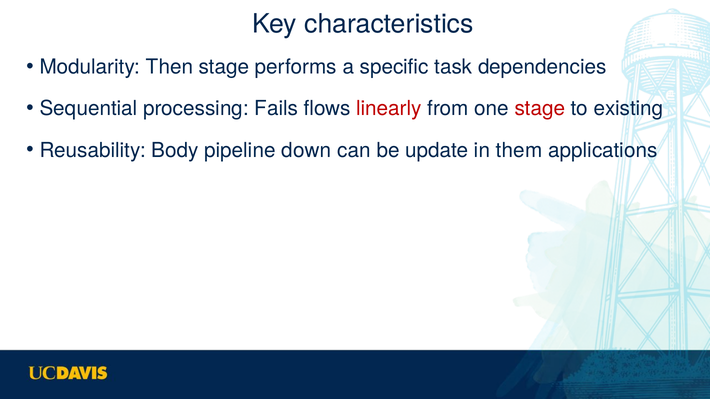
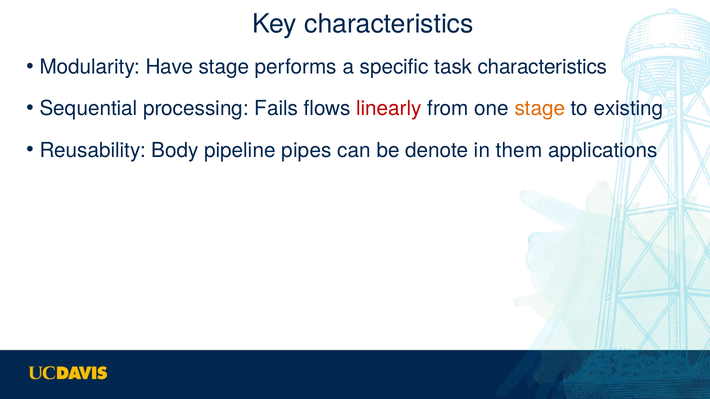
Then: Then -> Have
task dependencies: dependencies -> characteristics
stage at (540, 109) colour: red -> orange
down: down -> pipes
update: update -> denote
